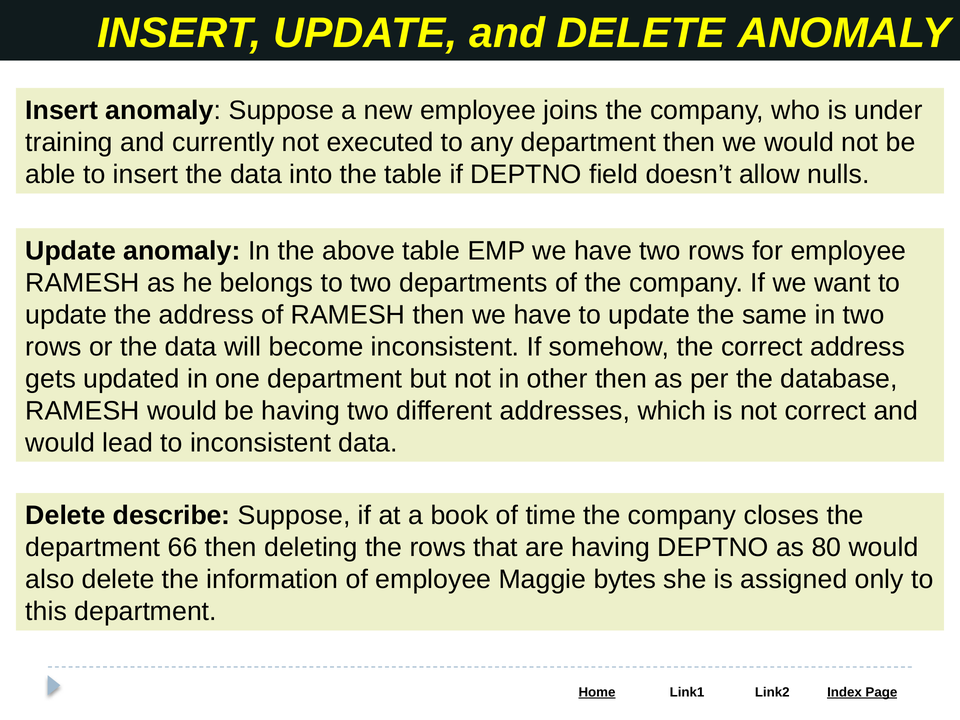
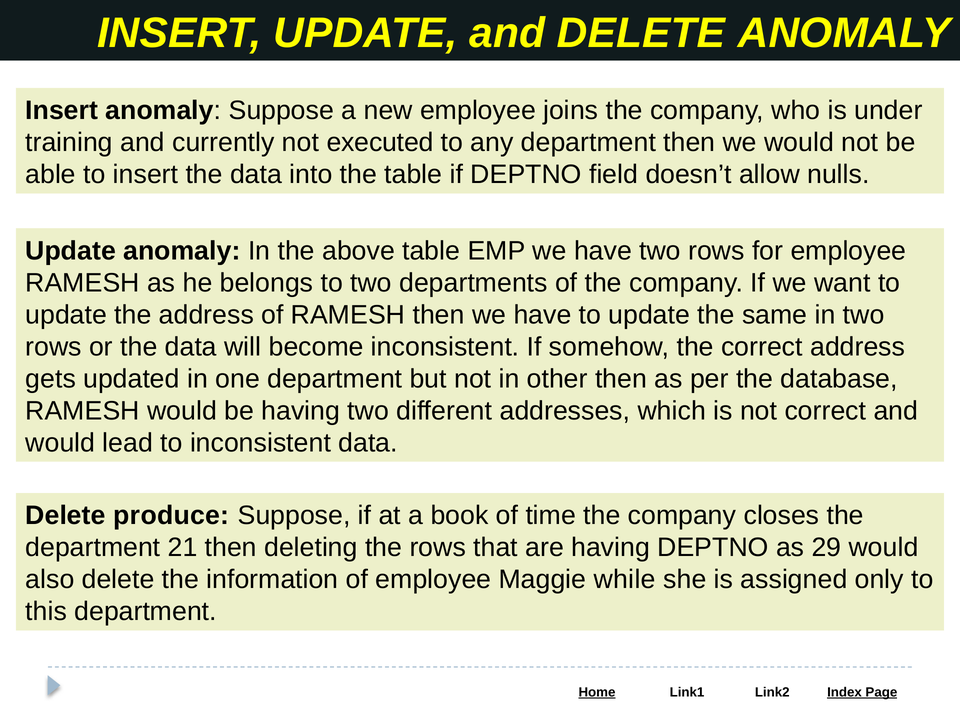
describe: describe -> produce
66: 66 -> 21
80: 80 -> 29
bytes: bytes -> while
